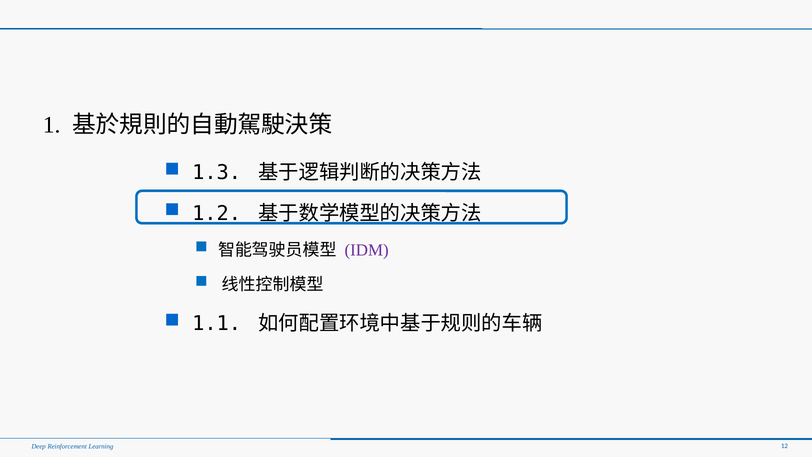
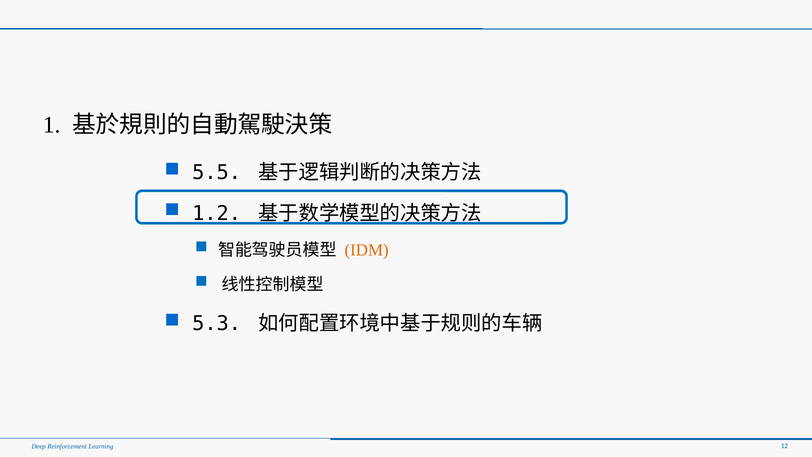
1.3: 1.3 -> 5.5
IDM colour: purple -> orange
1.1: 1.1 -> 5.3
